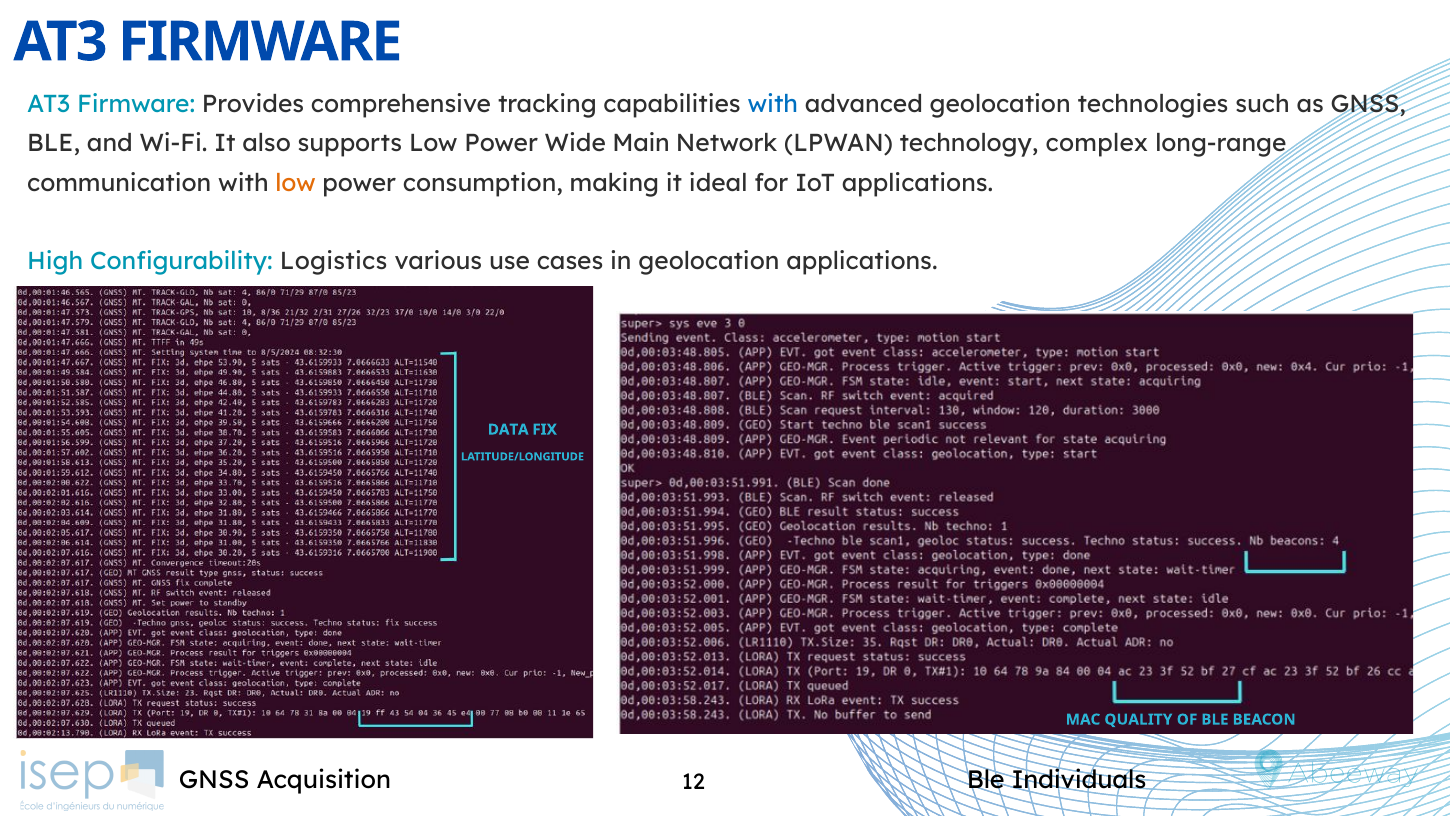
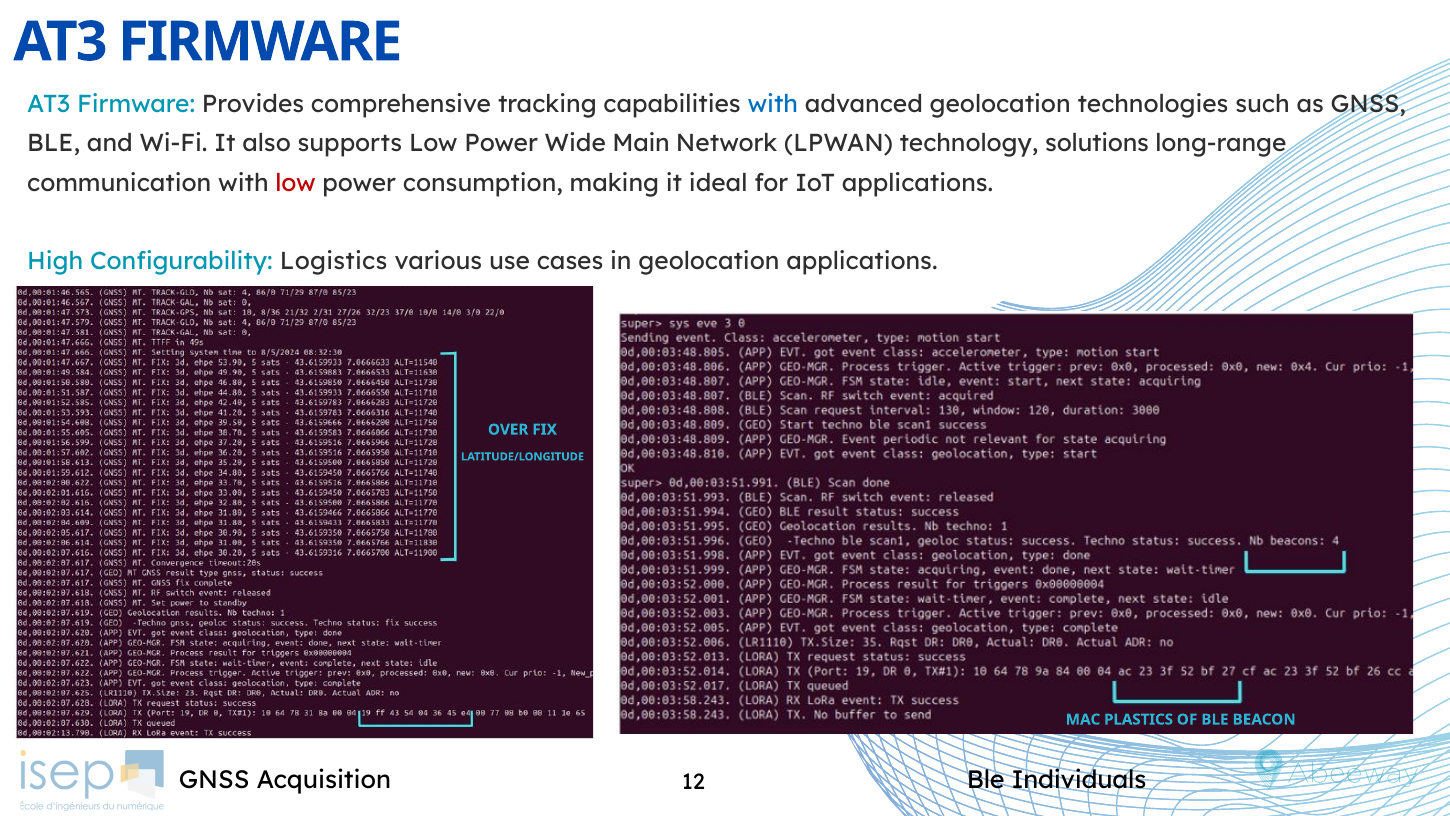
complex: complex -> solutions
low at (296, 183) colour: orange -> red
DATA: DATA -> OVER
QUALITY: QUALITY -> PLASTICS
